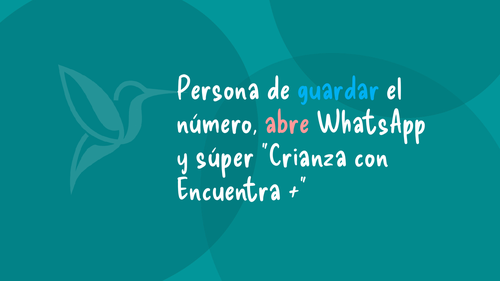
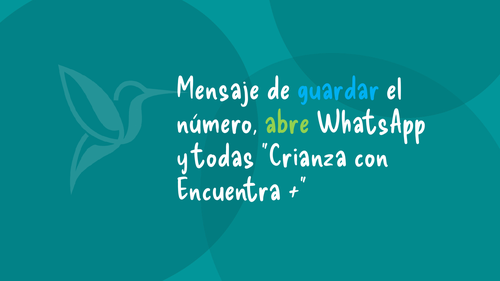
Persona: Persona -> Mensaje
abre colour: pink -> light green
súper: súper -> todas
